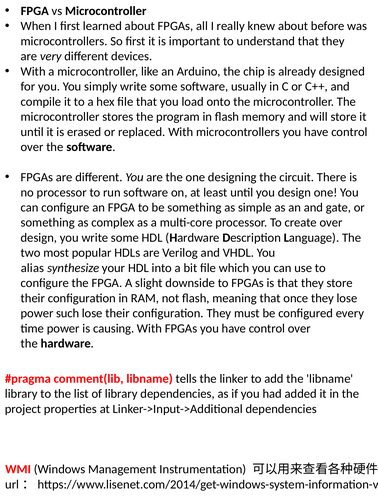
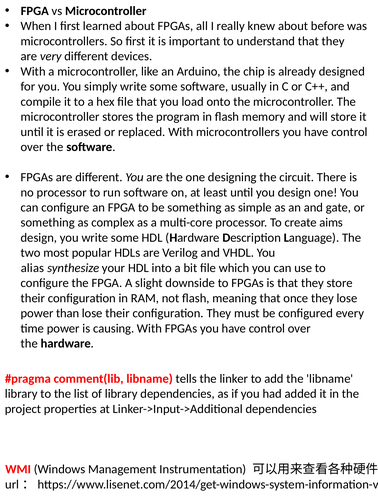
create over: over -> aims
such: such -> than
